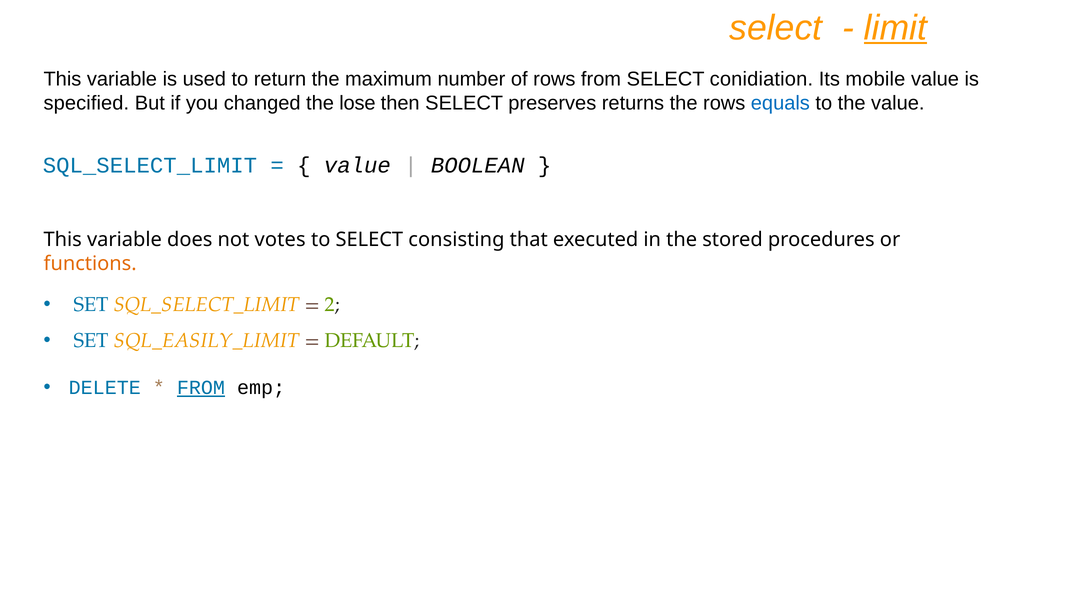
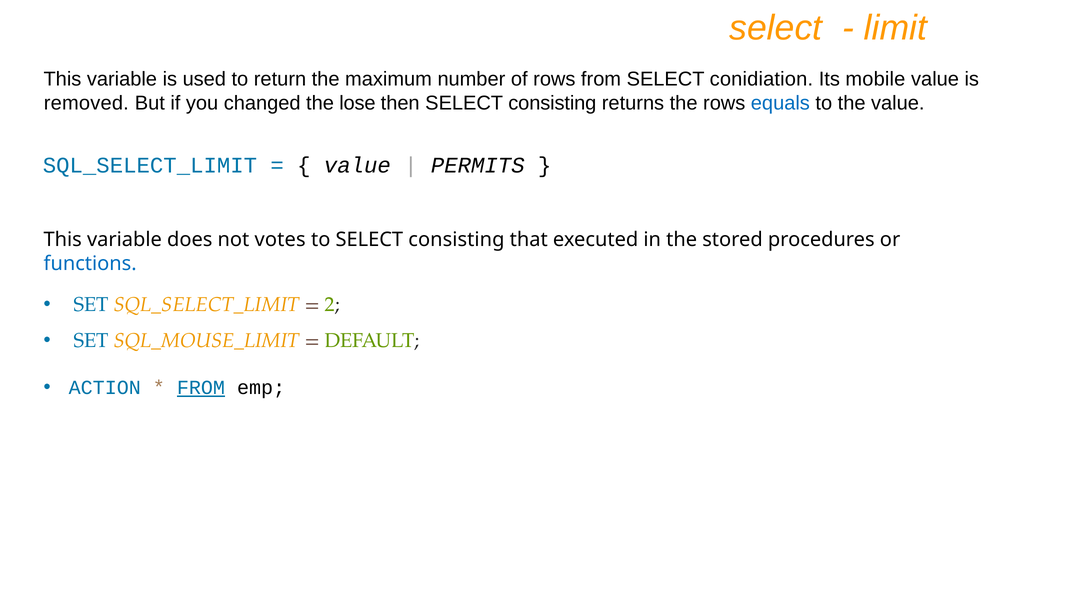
limit underline: present -> none
specified: specified -> removed
then SELECT preserves: preserves -> consisting
BOOLEAN: BOOLEAN -> PERMITS
functions colour: orange -> blue
SQL_EASILY_LIMIT: SQL_EASILY_LIMIT -> SQL_MOUSE_LIMIT
DELETE: DELETE -> ACTION
